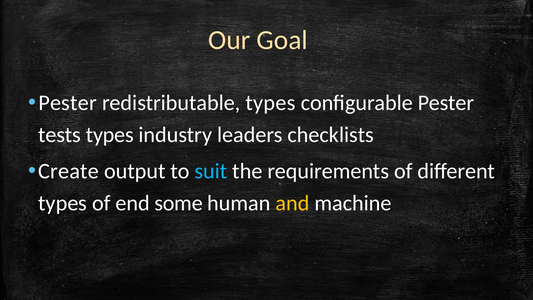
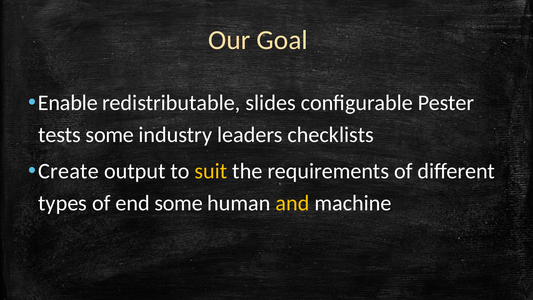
Pester at (68, 103): Pester -> Enable
redistributable types: types -> slides
tests types: types -> some
suit colour: light blue -> yellow
